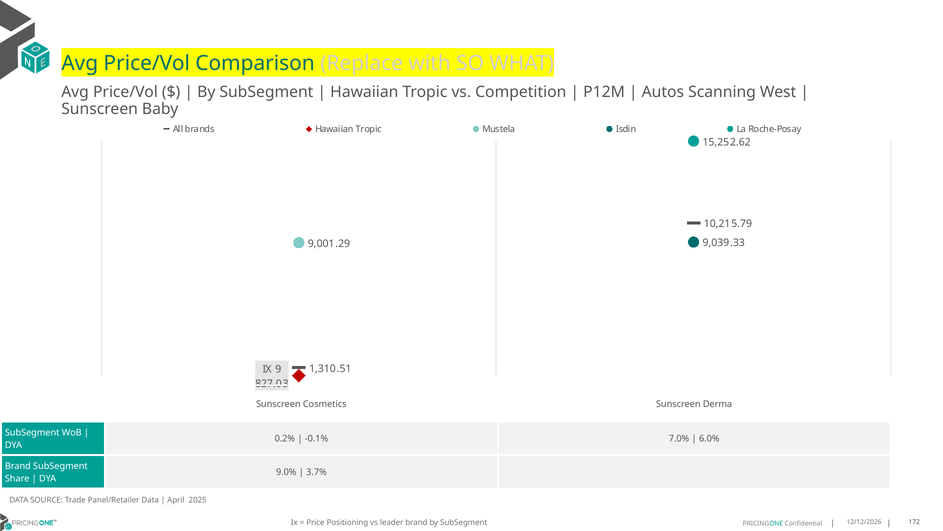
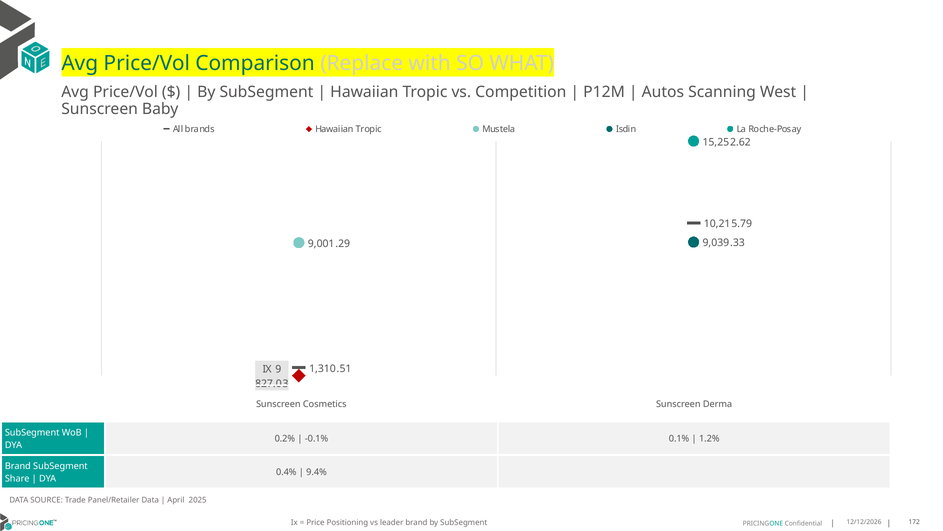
7.0%: 7.0% -> 0.1%
6.0%: 6.0% -> 1.2%
9.0%: 9.0% -> 0.4%
3.7%: 3.7% -> 9.4%
